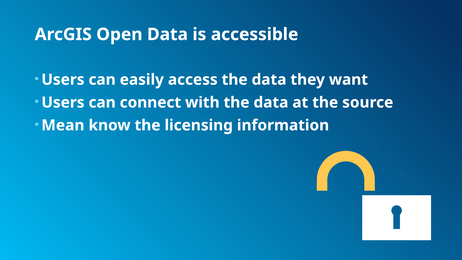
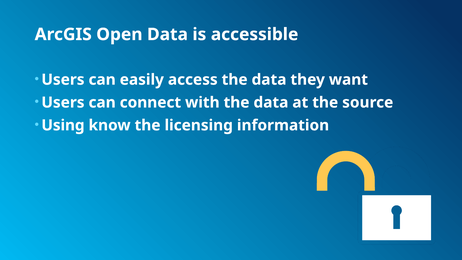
Mean: Mean -> Using
